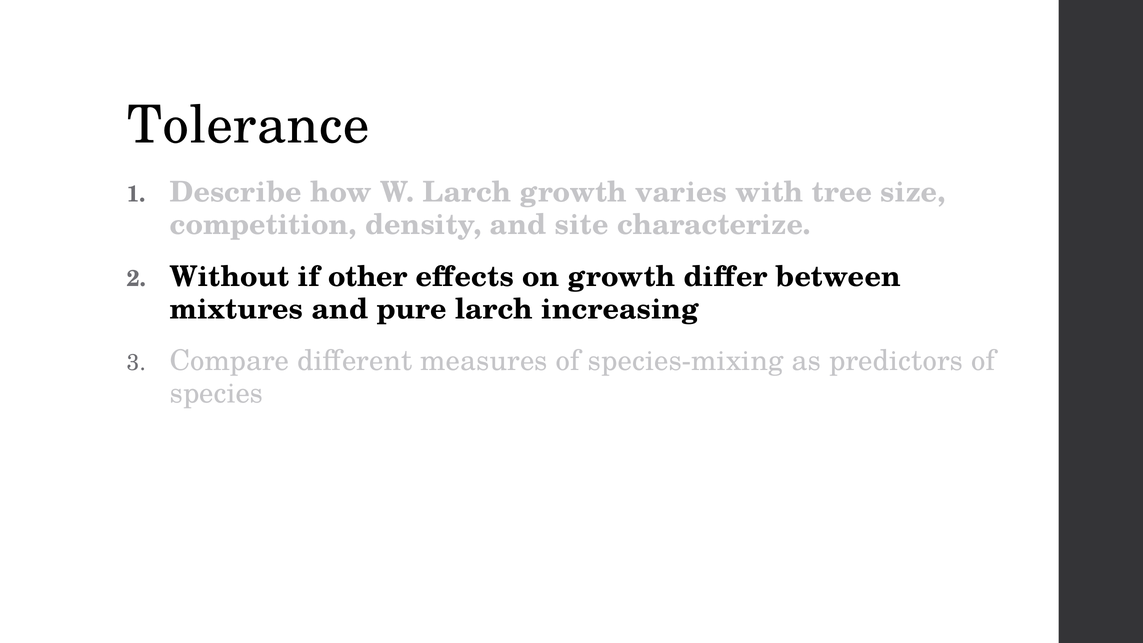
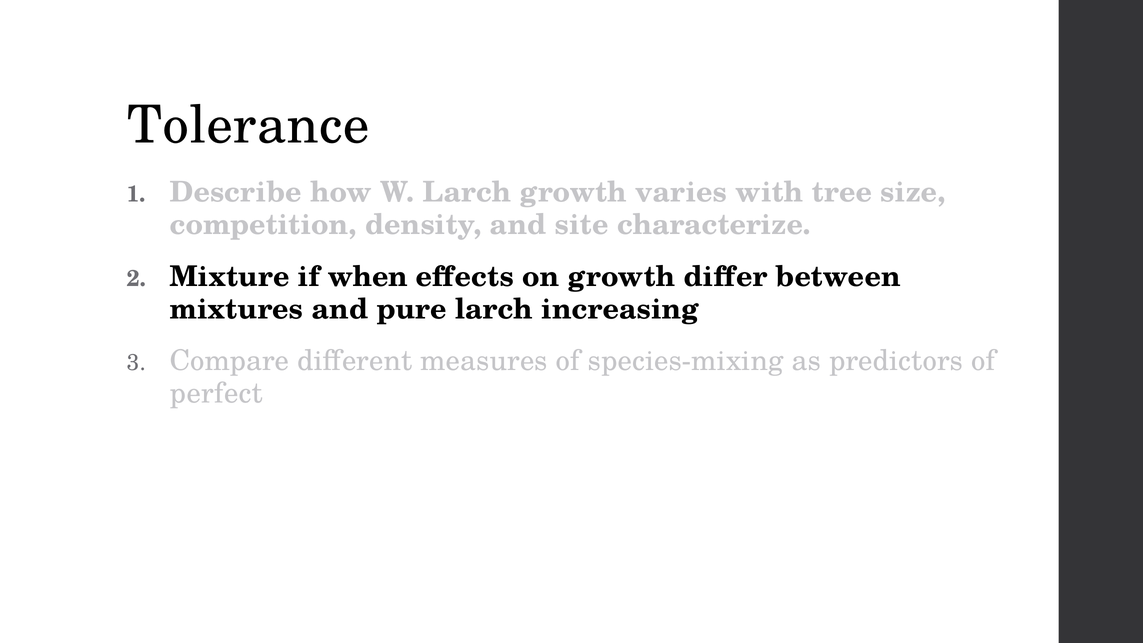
Without: Without -> Mixture
other: other -> when
species: species -> perfect
